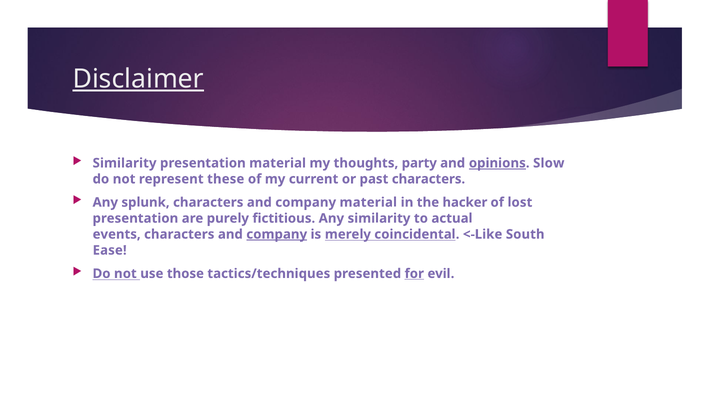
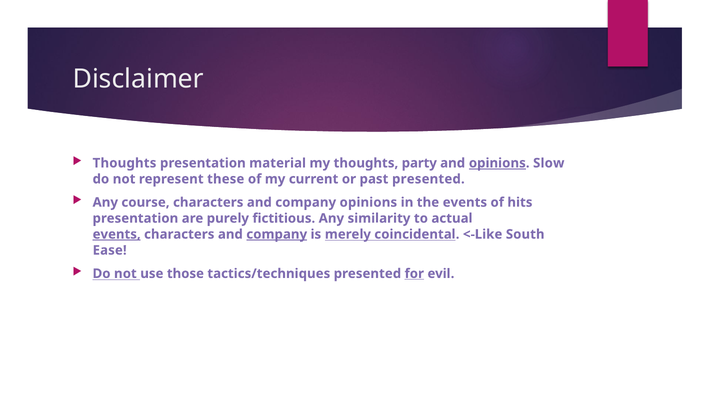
Disclaimer underline: present -> none
Similarity at (125, 163): Similarity -> Thoughts
past characters: characters -> presented
splunk: splunk -> course
company material: material -> opinions
the hacker: hacker -> events
lost: lost -> hits
events at (117, 234) underline: none -> present
